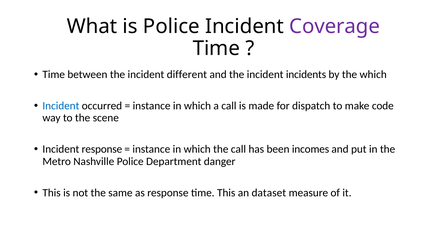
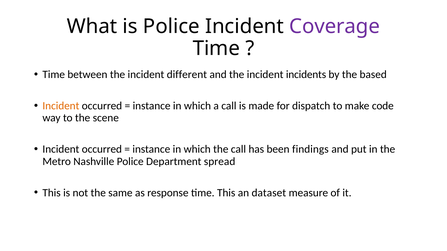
the which: which -> based
Incident at (61, 106) colour: blue -> orange
response at (102, 150): response -> occurred
incomes: incomes -> findings
danger: danger -> spread
